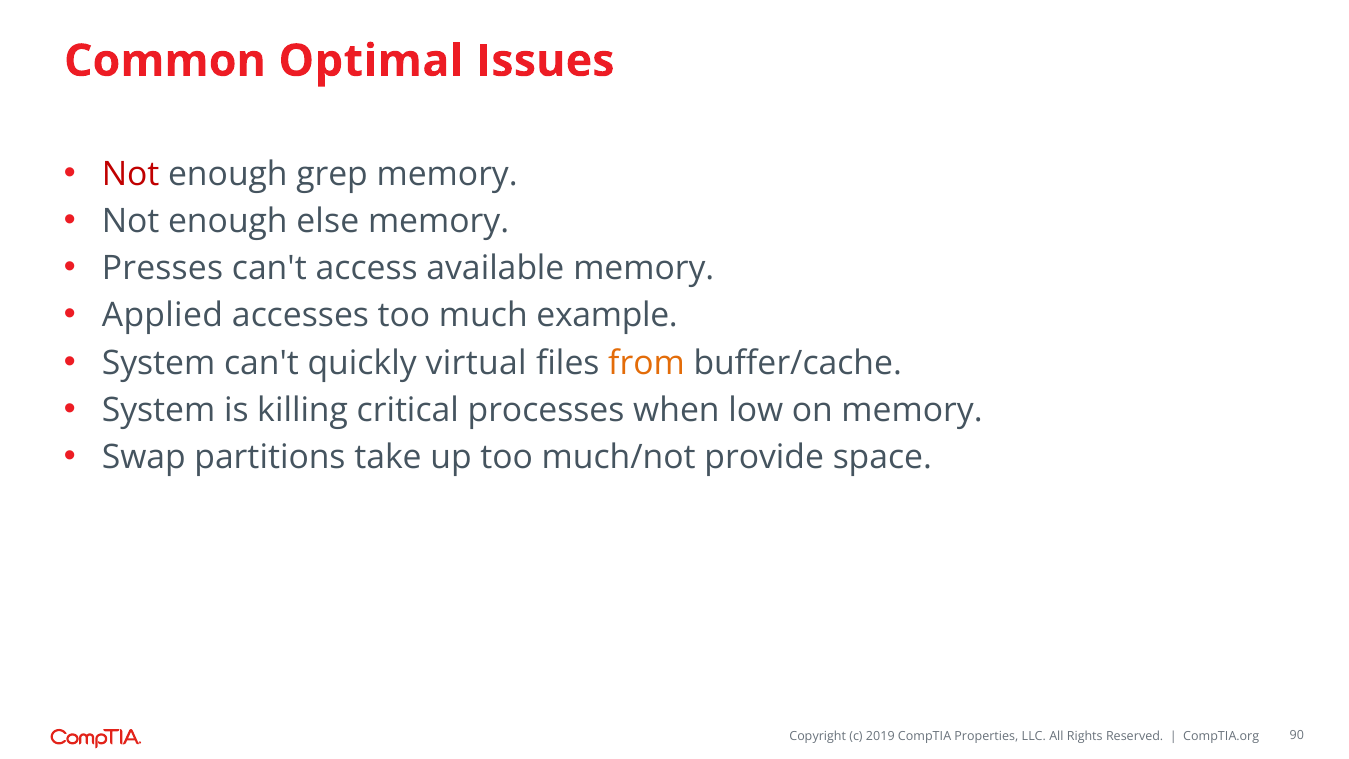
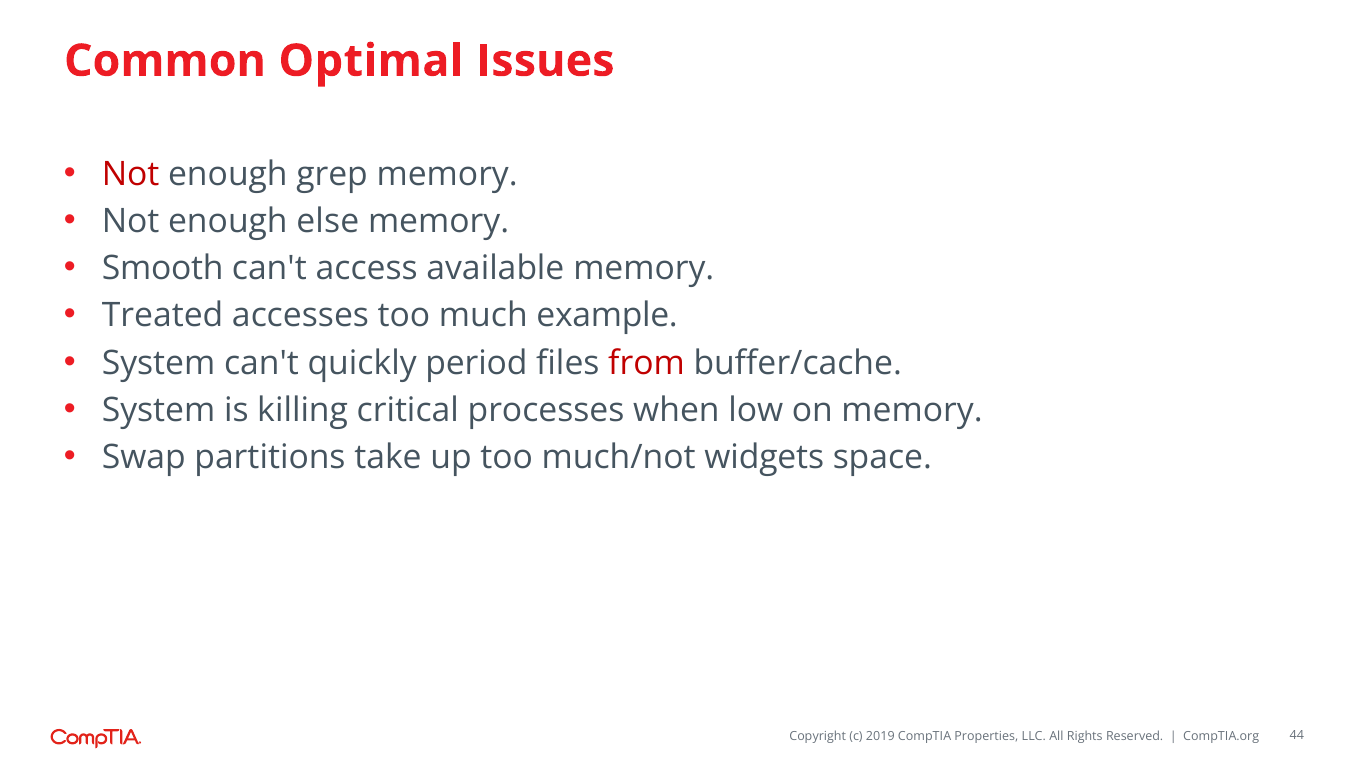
Presses: Presses -> Smooth
Applied: Applied -> Treated
virtual: virtual -> period
from colour: orange -> red
provide: provide -> widgets
90: 90 -> 44
